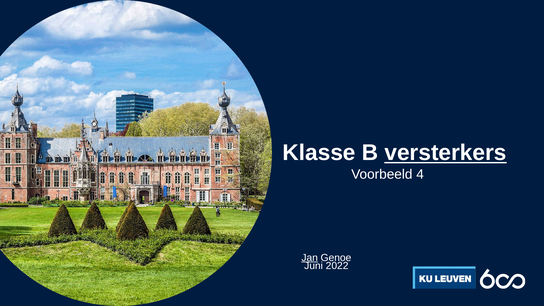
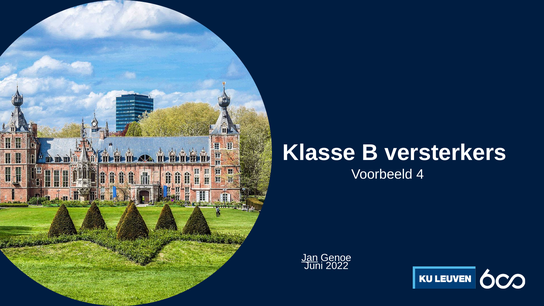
versterkers underline: present -> none
